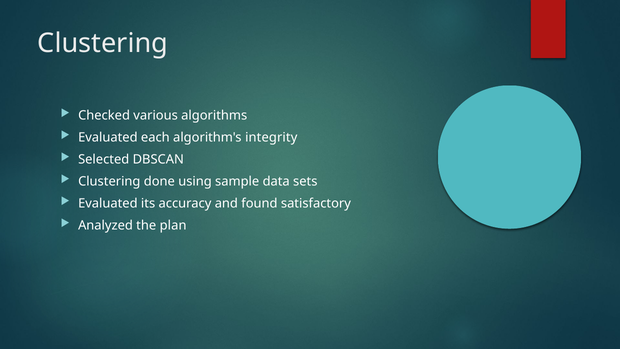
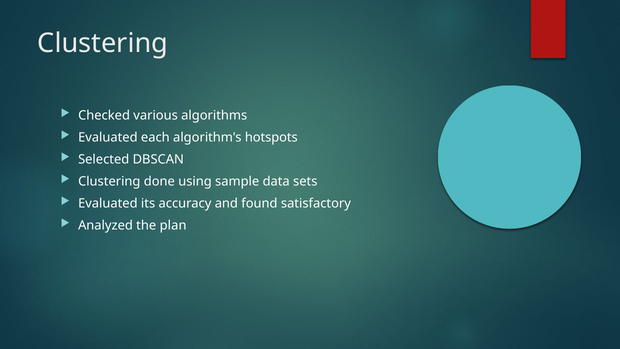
integrity: integrity -> hotspots
